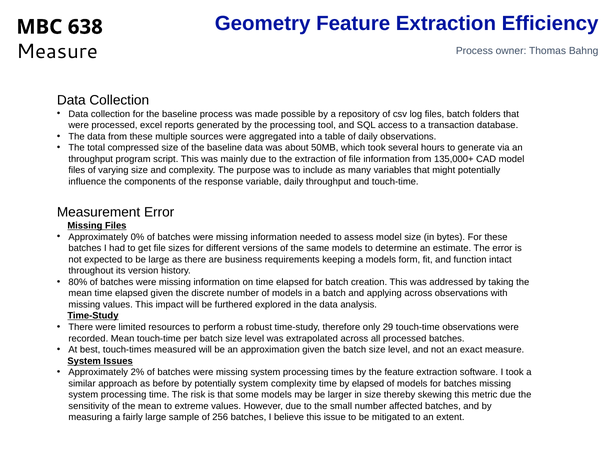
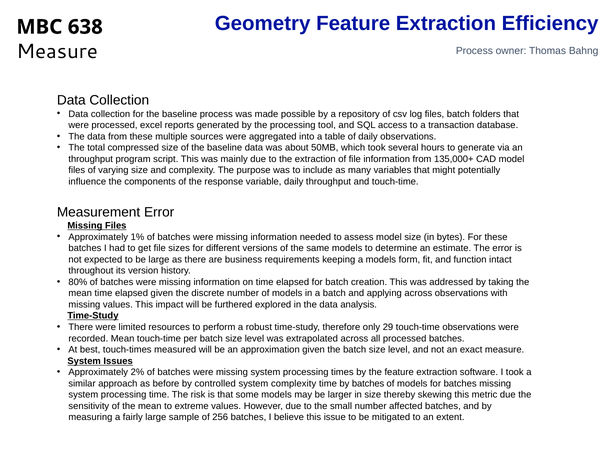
0%: 0% -> 1%
by potentially: potentially -> controlled
by elapsed: elapsed -> batches
